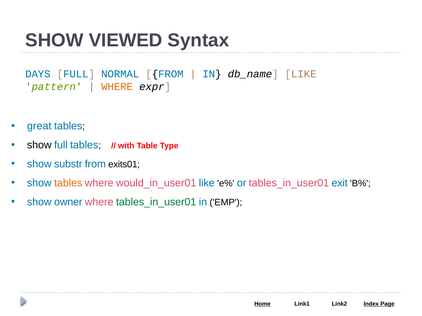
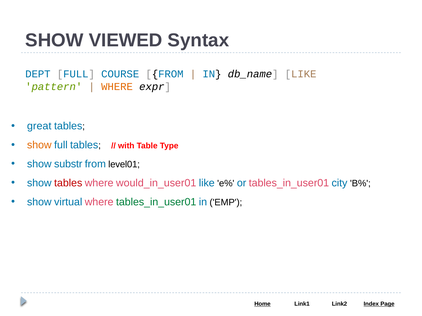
DAYS: DAYS -> DEPT
NORMAL: NORMAL -> COURSE
show at (39, 145) colour: black -> orange
exits01: exits01 -> level01
tables at (68, 183) colour: orange -> red
exit: exit -> city
owner: owner -> virtual
